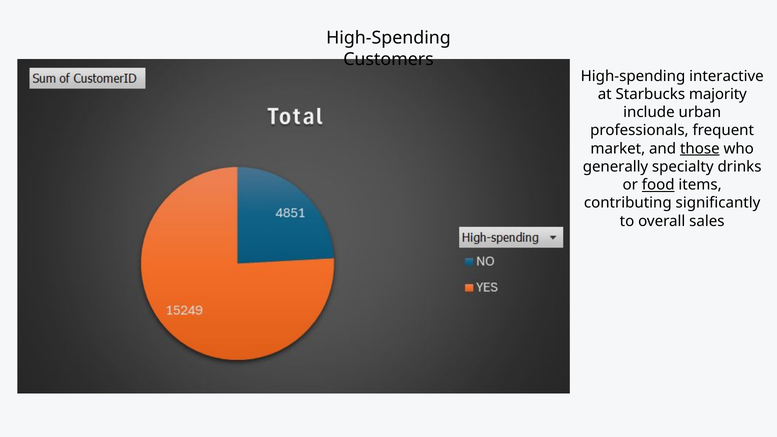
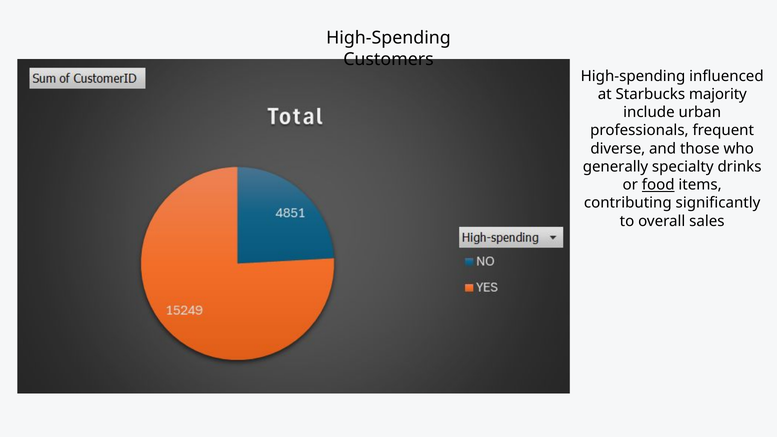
interactive: interactive -> influenced
market: market -> diverse
those underline: present -> none
